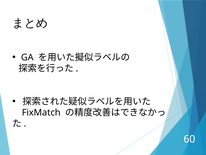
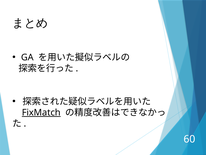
FixMatch underline: none -> present
